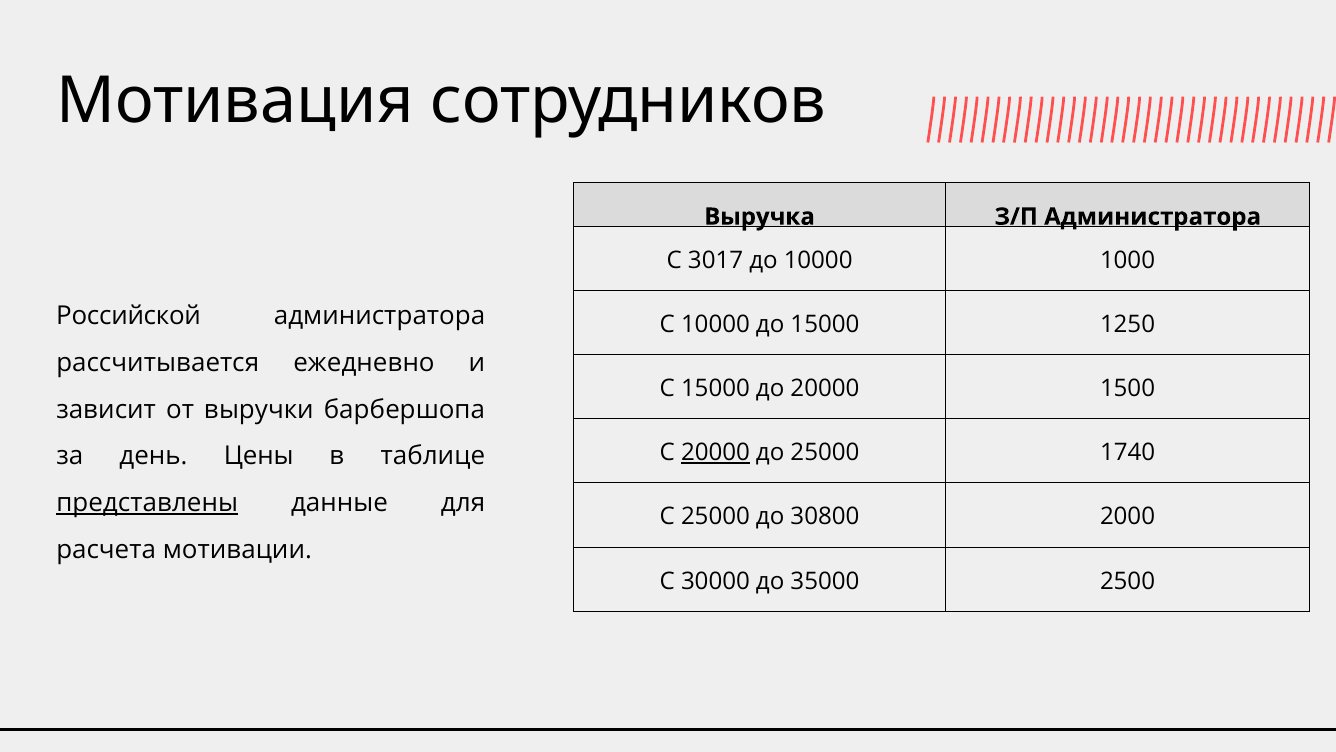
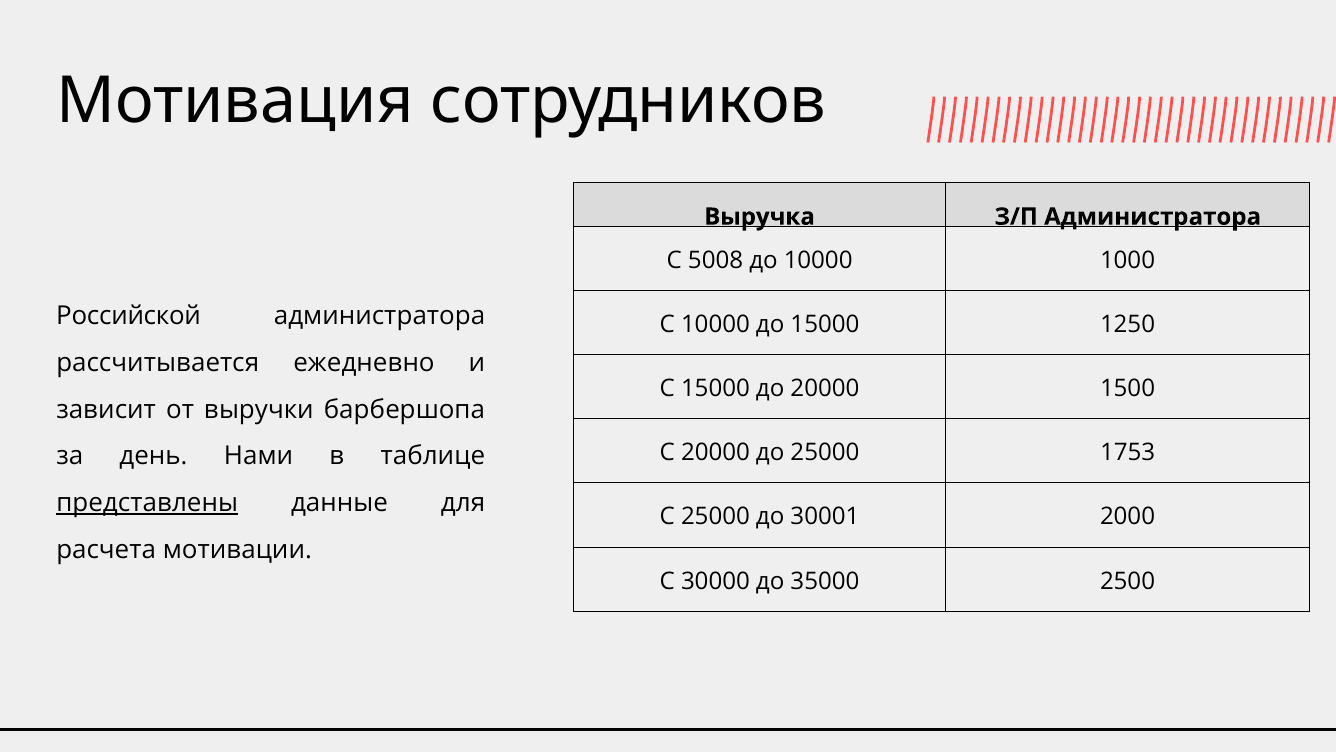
3017: 3017 -> 5008
20000 at (716, 452) underline: present -> none
1740: 1740 -> 1753
Цены: Цены -> Нами
30800: 30800 -> 30001
